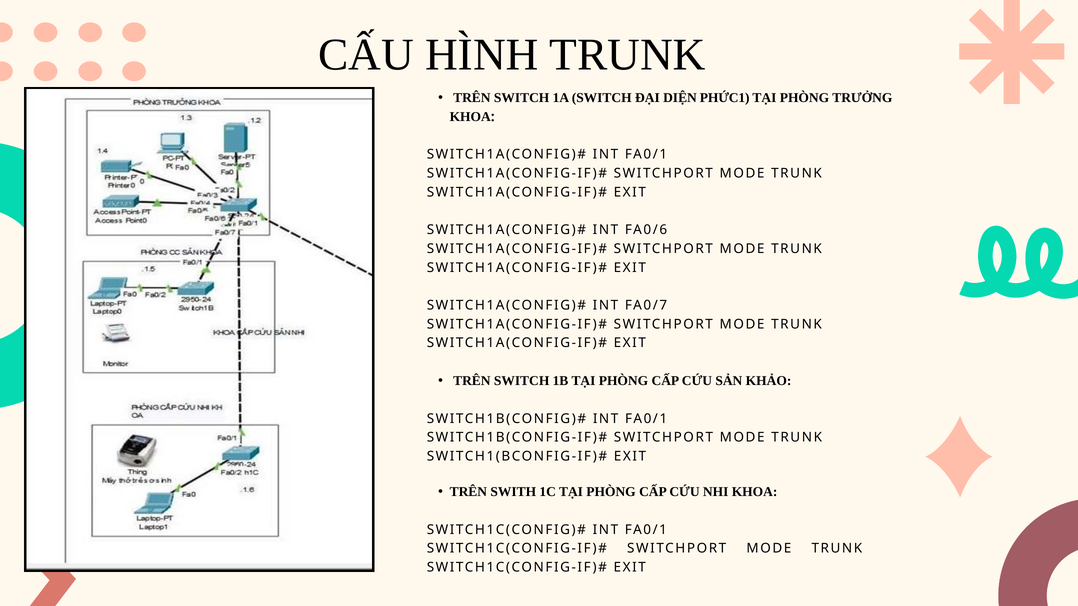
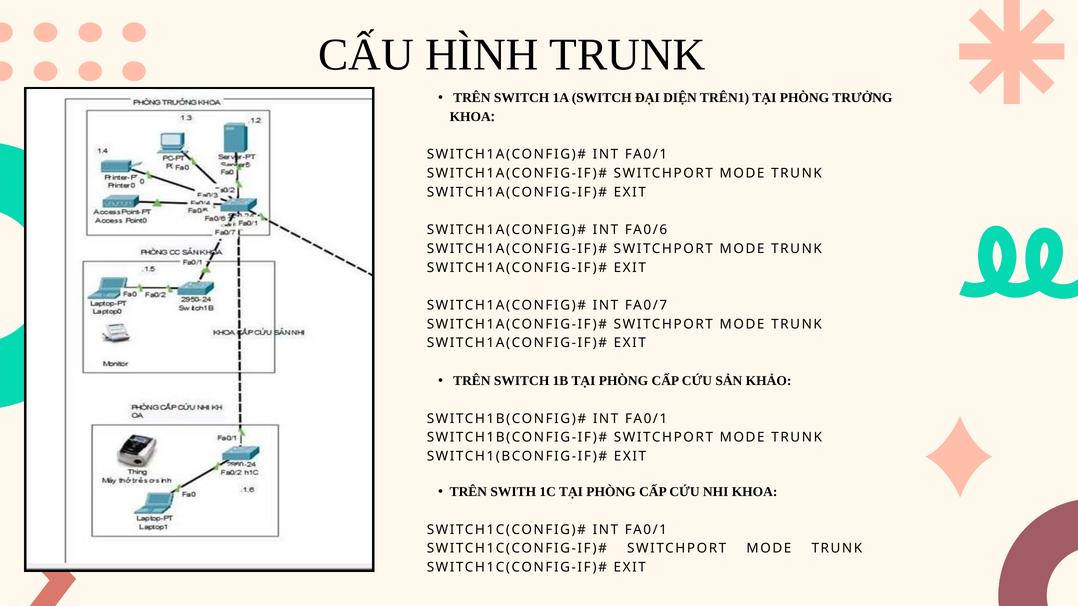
PHỨC1: PHỨC1 -> TRÊN1
